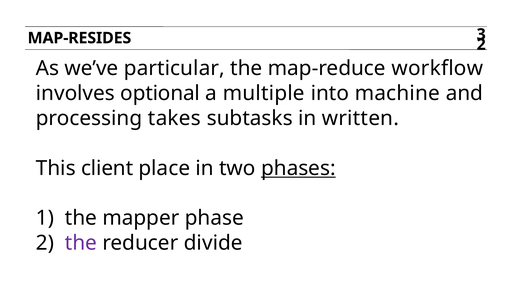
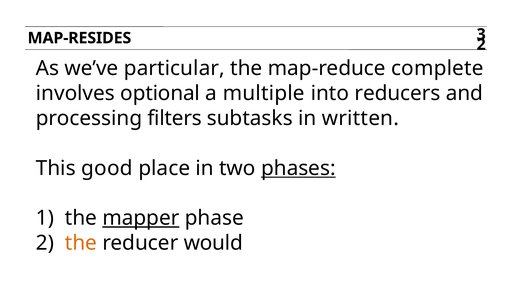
workflow: workflow -> complete
machine: machine -> reducers
takes: takes -> filters
client: client -> good
mapper underline: none -> present
the at (81, 243) colour: purple -> orange
divide: divide -> would
